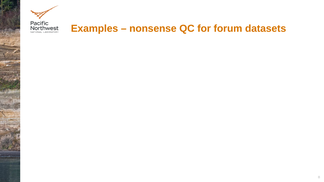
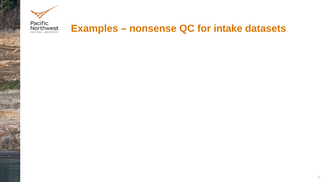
forum: forum -> intake
